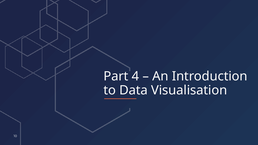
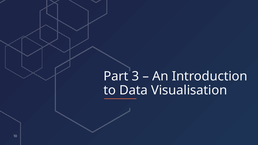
4: 4 -> 3
